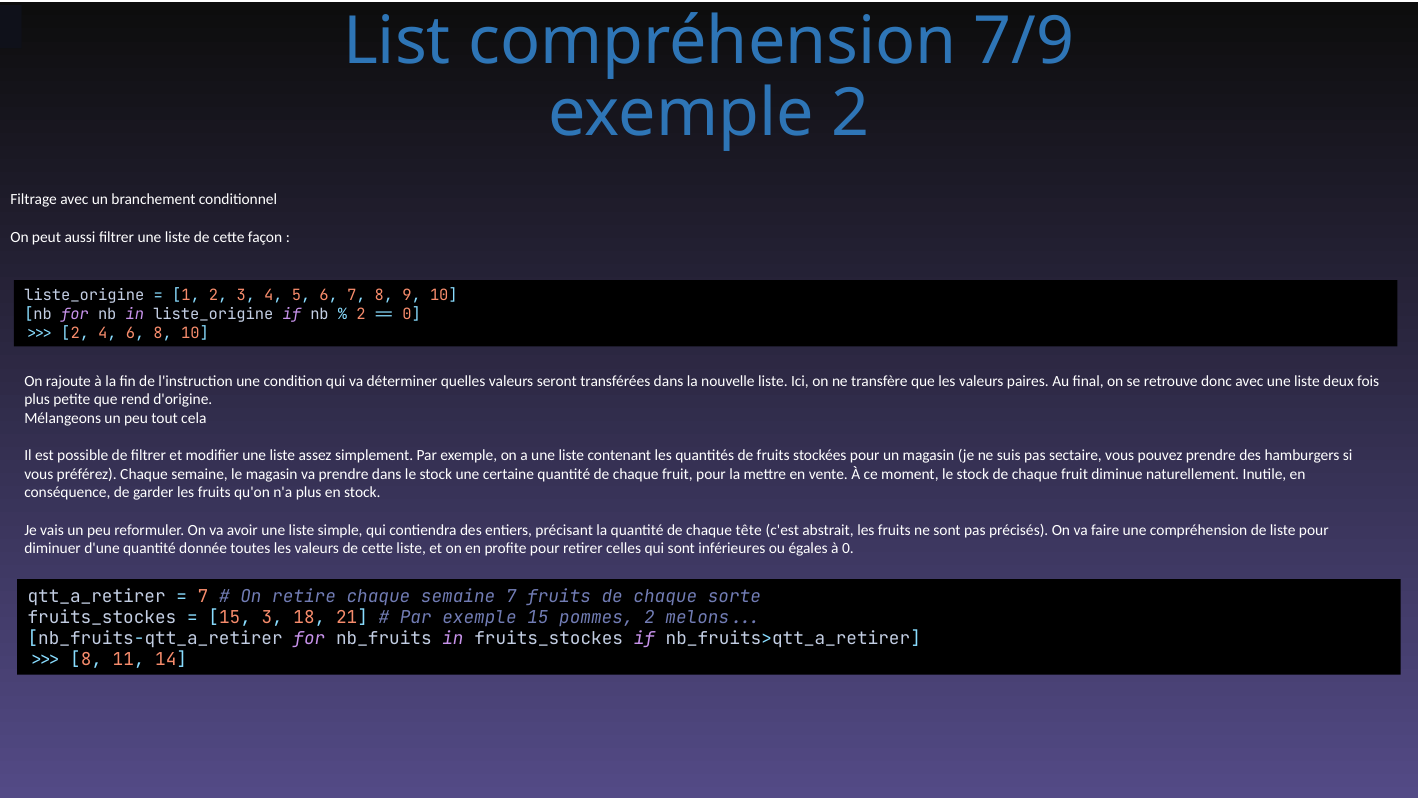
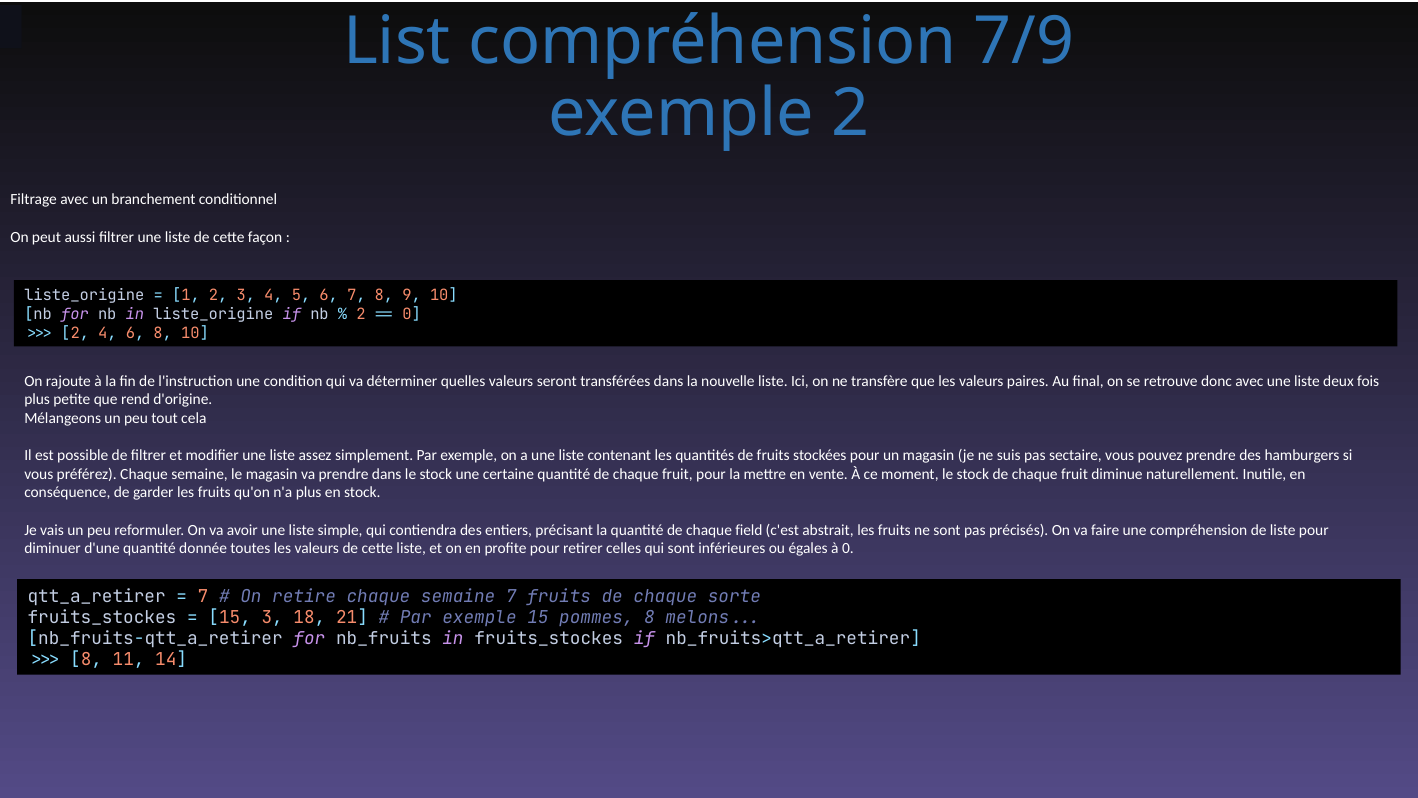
tête: tête -> field
pommes 2: 2 -> 8
